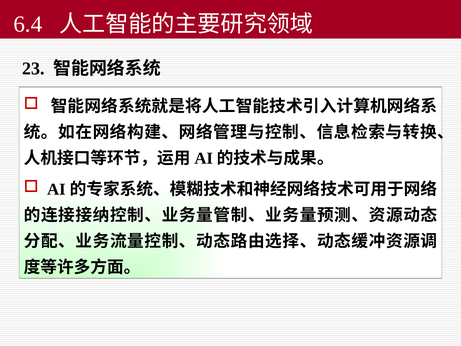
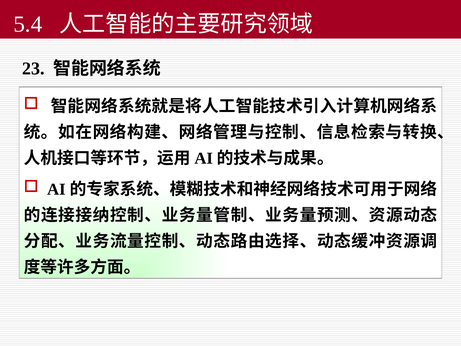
6.4: 6.4 -> 5.4
